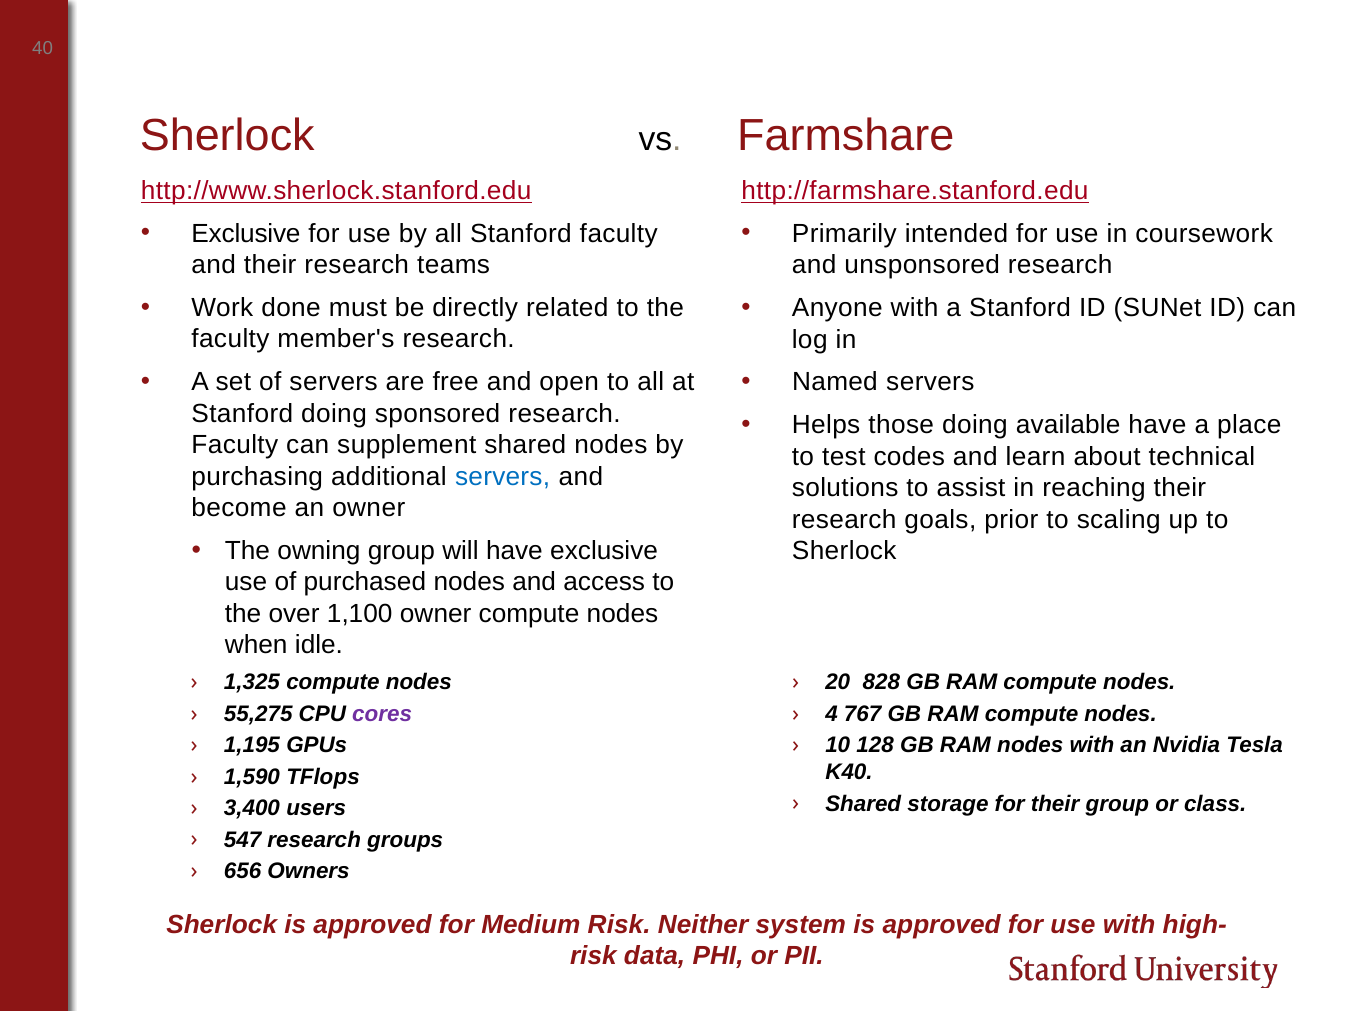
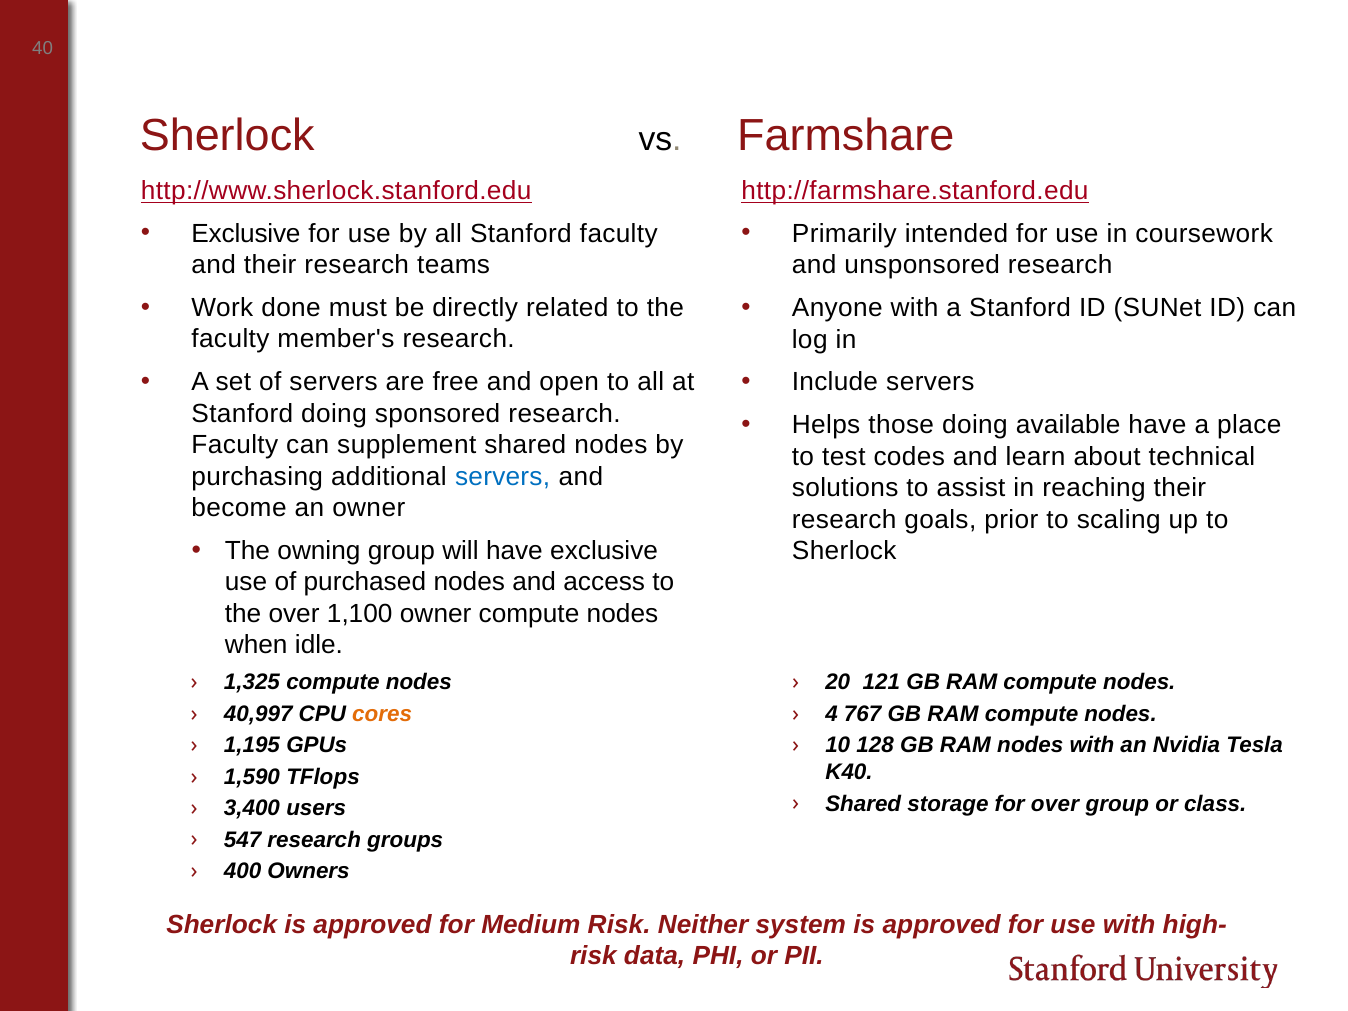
Named: Named -> Include
828: 828 -> 121
55,275: 55,275 -> 40,997
cores colour: purple -> orange
for their: their -> over
656: 656 -> 400
